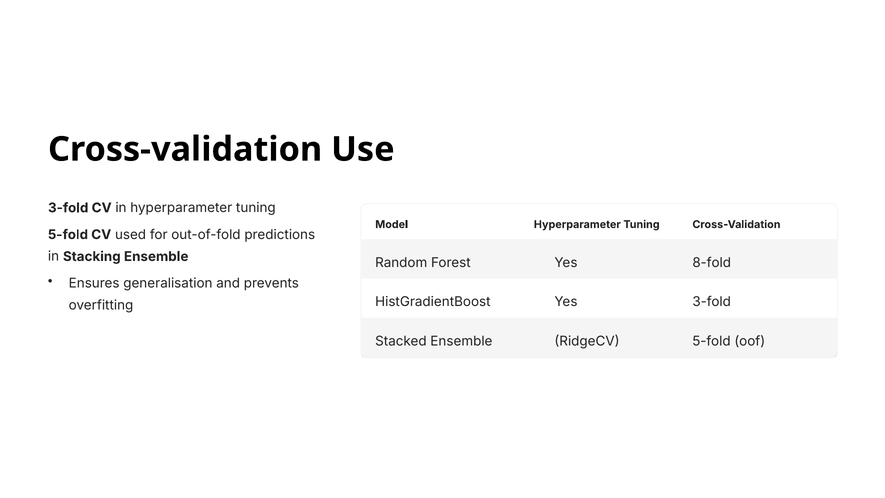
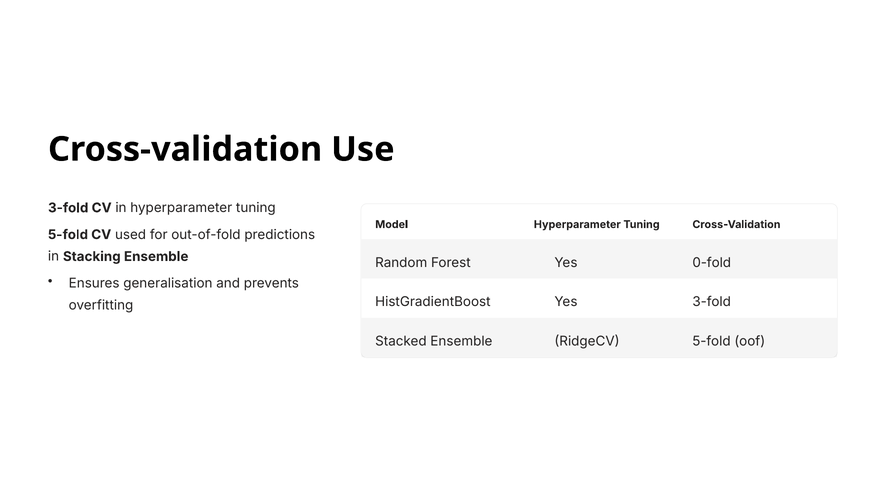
8-fold: 8-fold -> 0-fold
